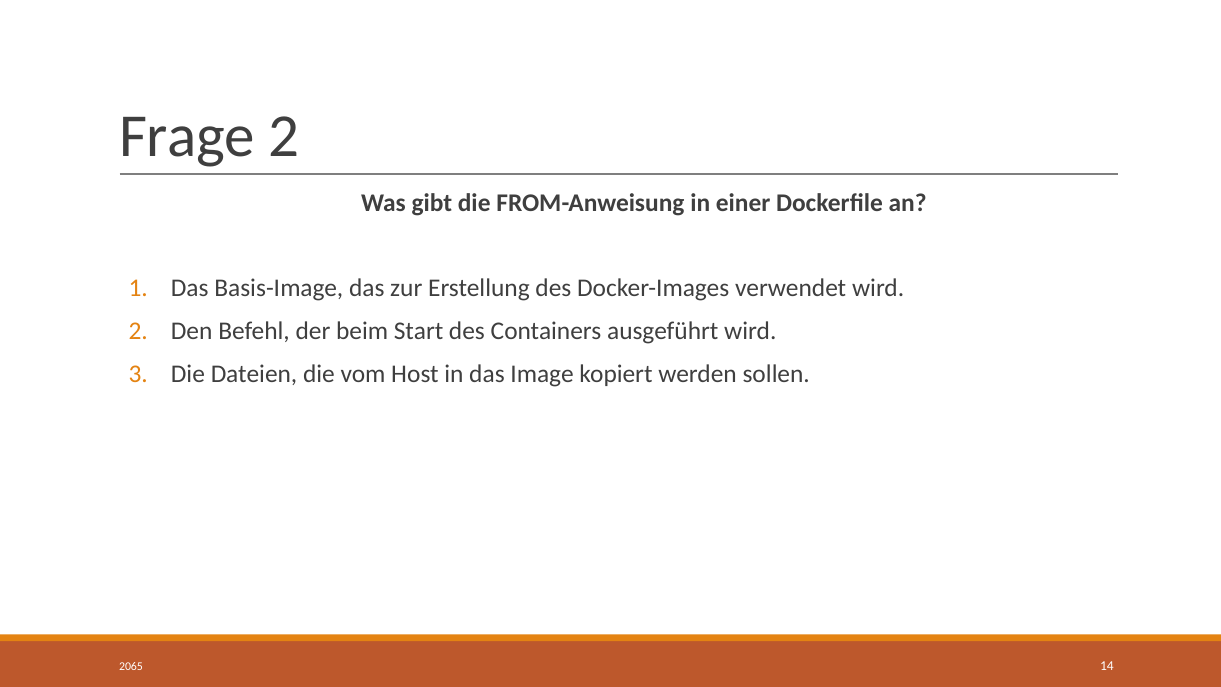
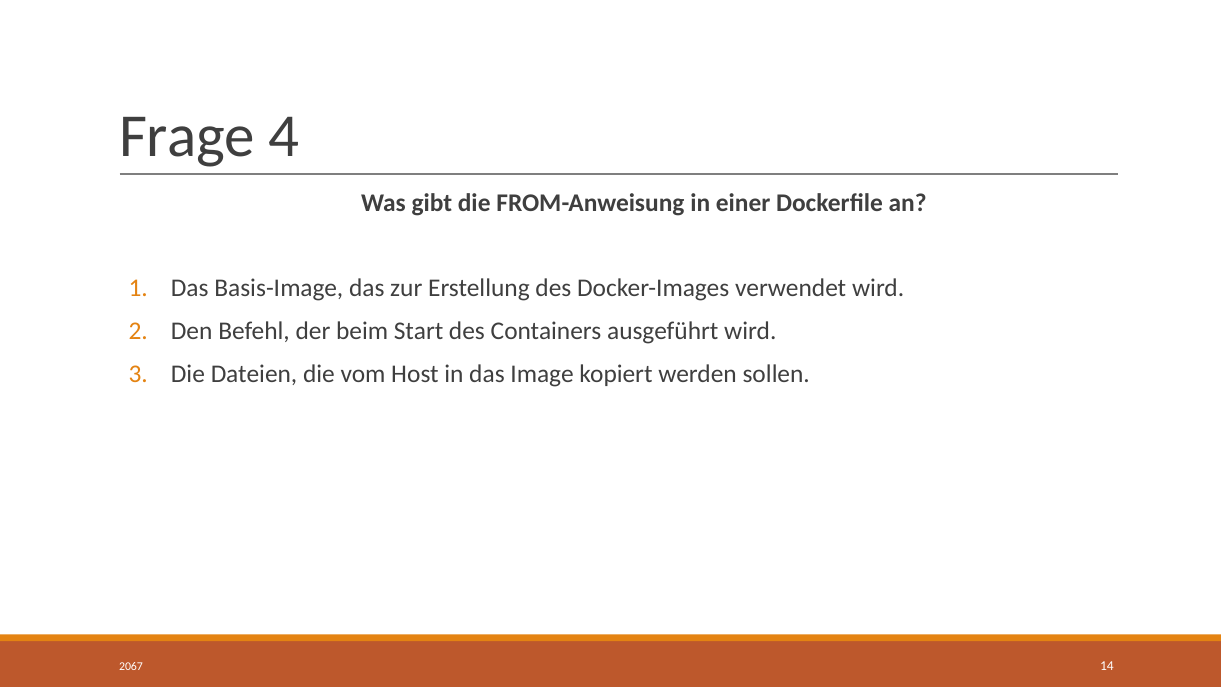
Frage 2: 2 -> 4
2065: 2065 -> 2067
